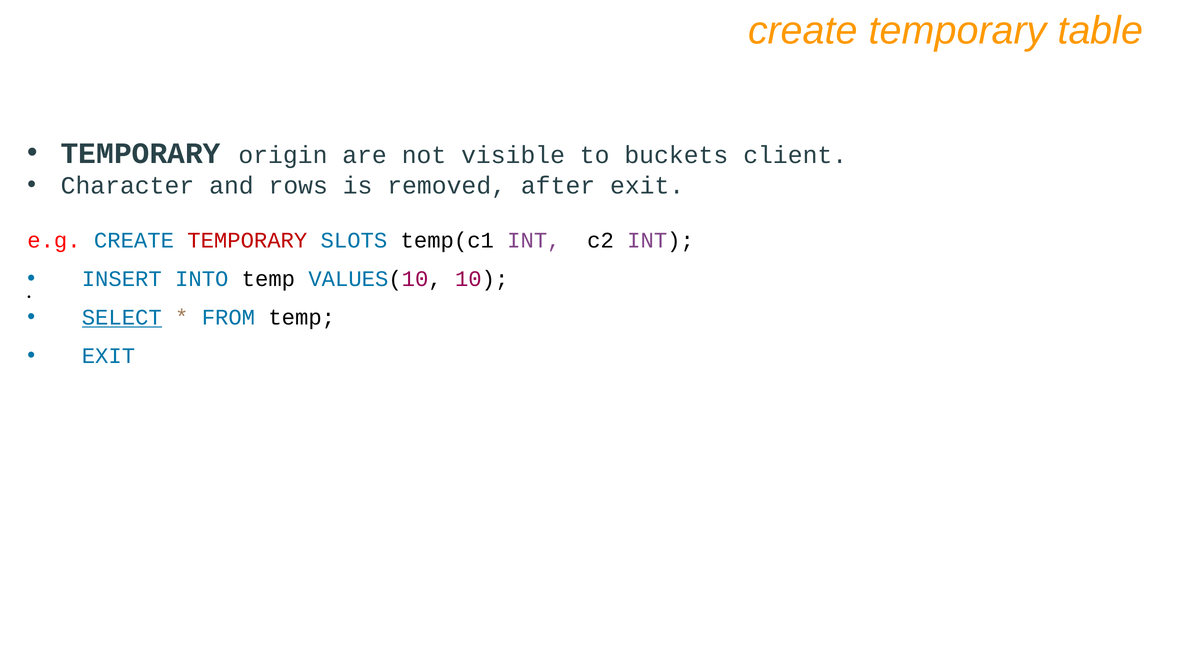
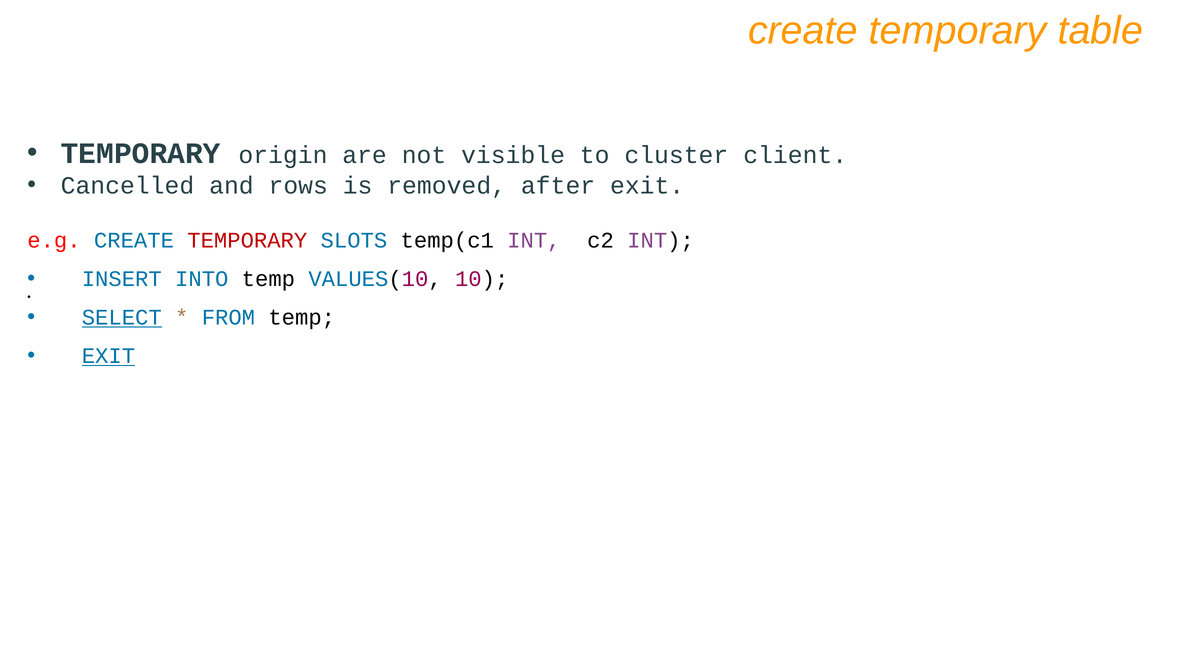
buckets: buckets -> cluster
Character: Character -> Cancelled
EXIT at (108, 356) underline: none -> present
